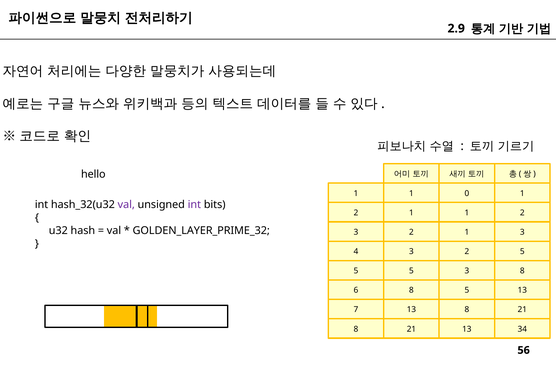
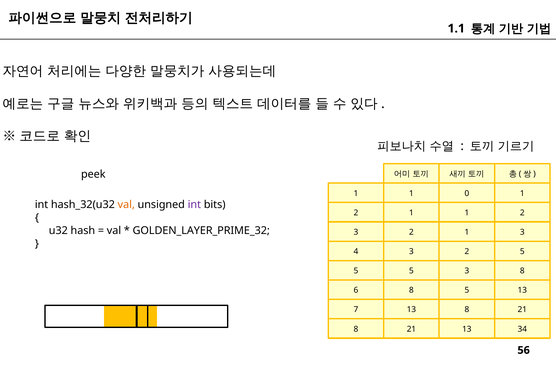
2.9: 2.9 -> 1.1
hello: hello -> peek
val at (126, 205) colour: purple -> orange
